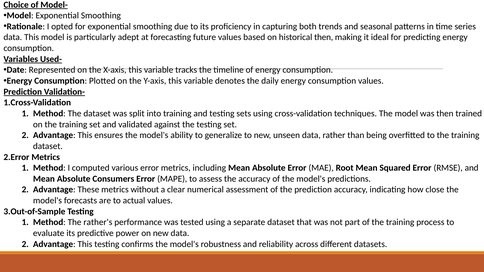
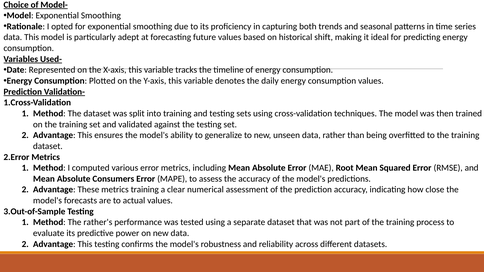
historical then: then -> shift
metrics without: without -> training
